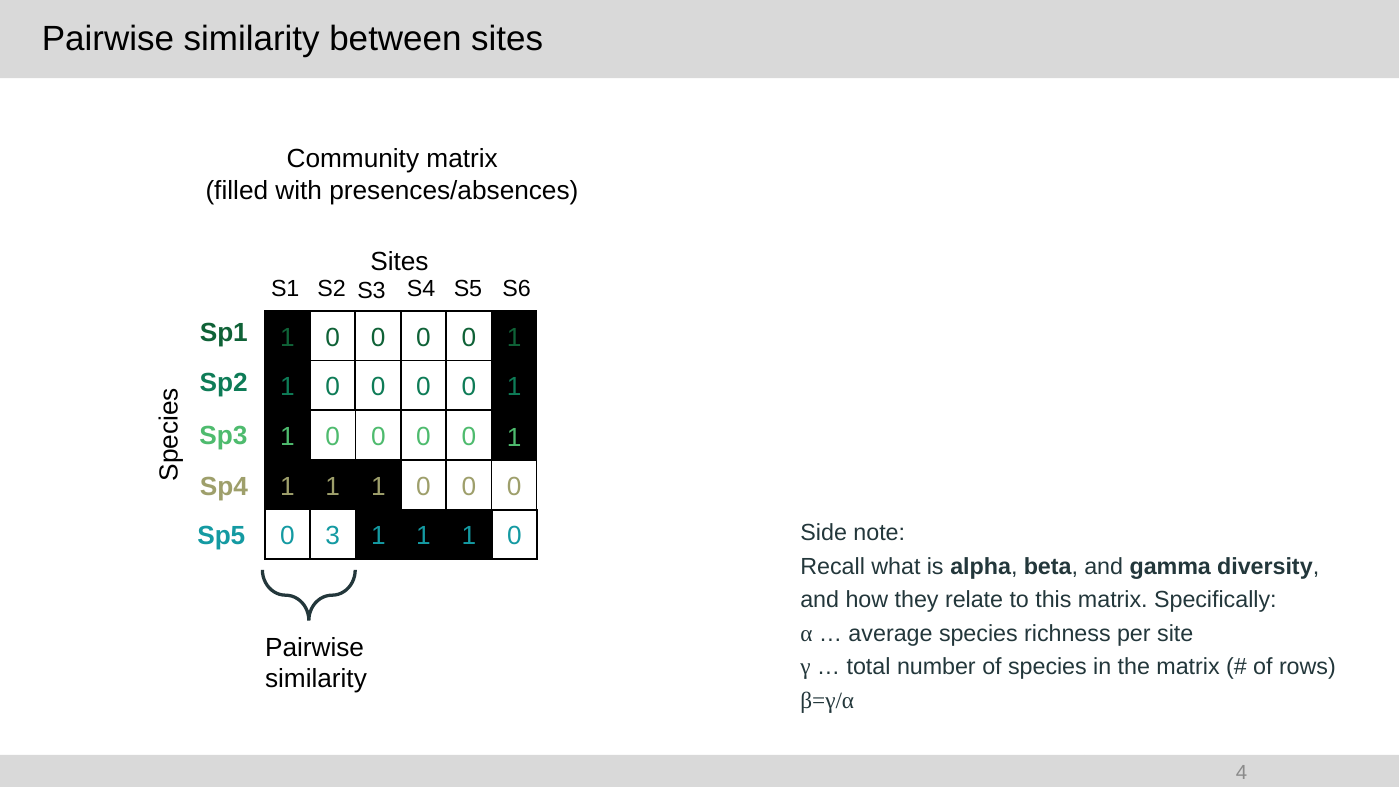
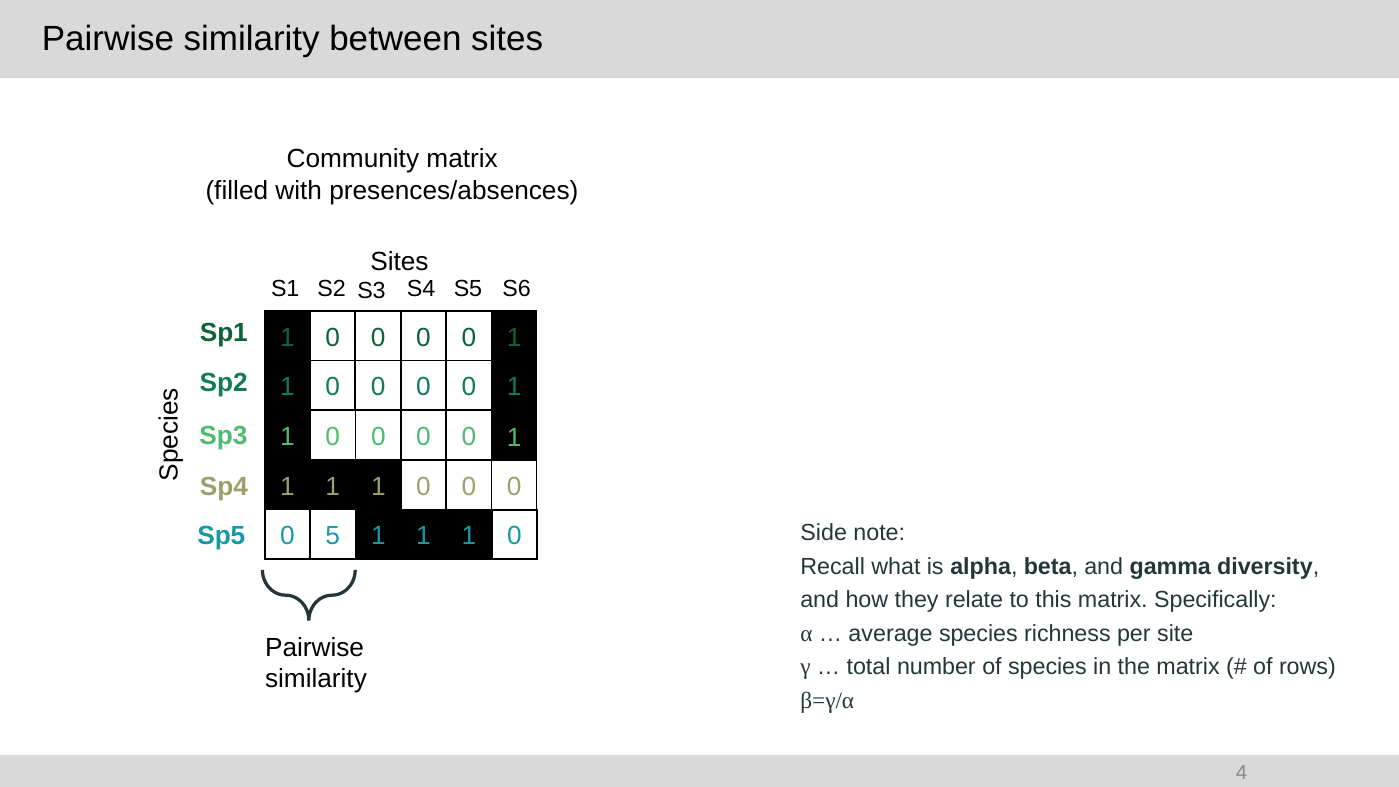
3: 3 -> 5
